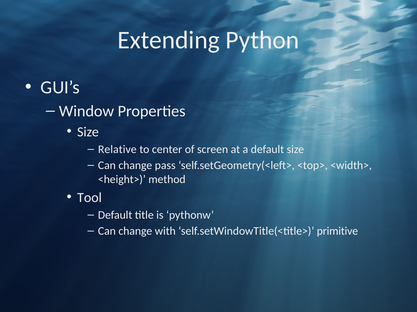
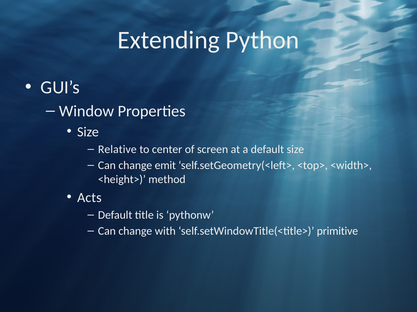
pass: pass -> emit
Tool: Tool -> Acts
